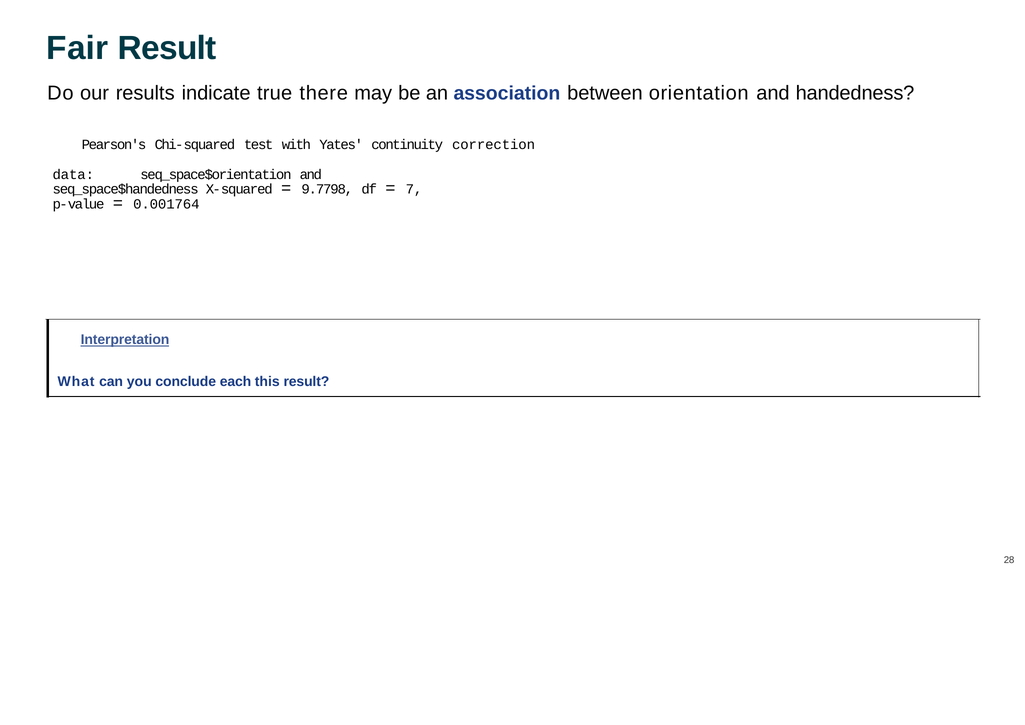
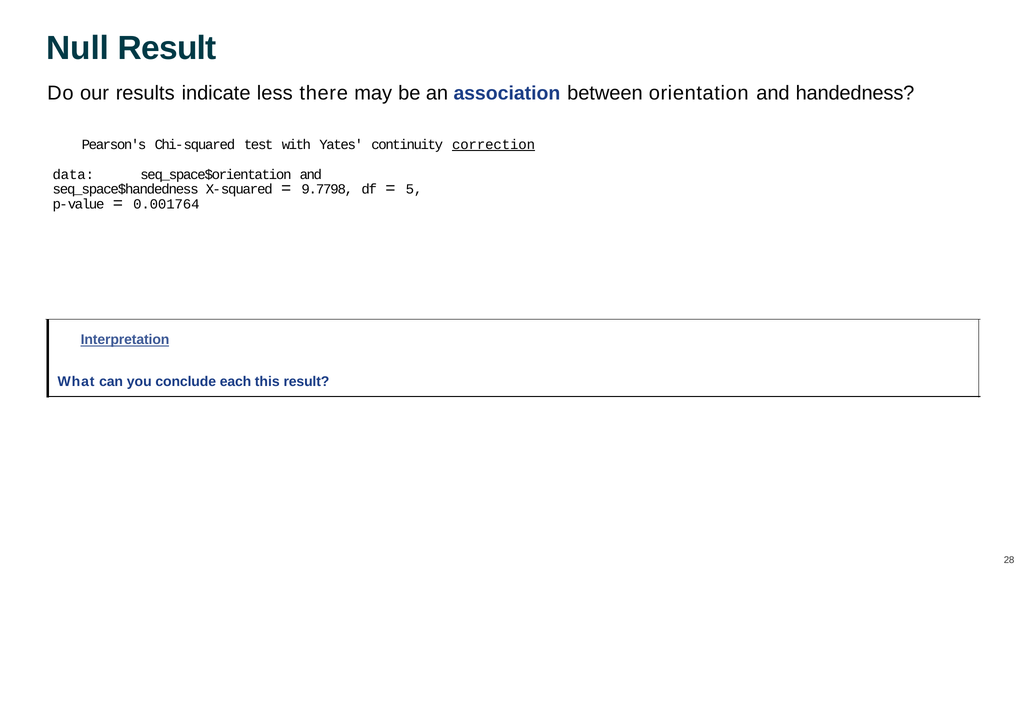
Fair: Fair -> Null
true: true -> less
correction underline: none -> present
7: 7 -> 5
